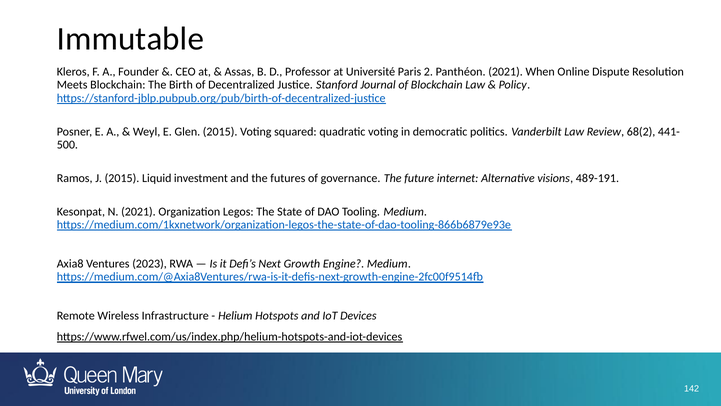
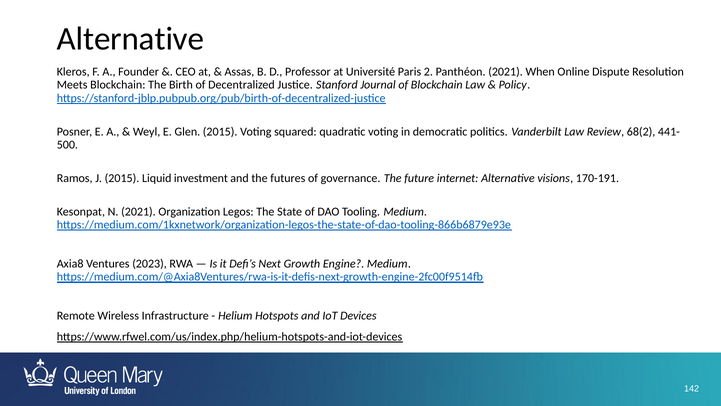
Immutable at (130, 39): Immutable -> Alternative
489-191: 489-191 -> 170-191
